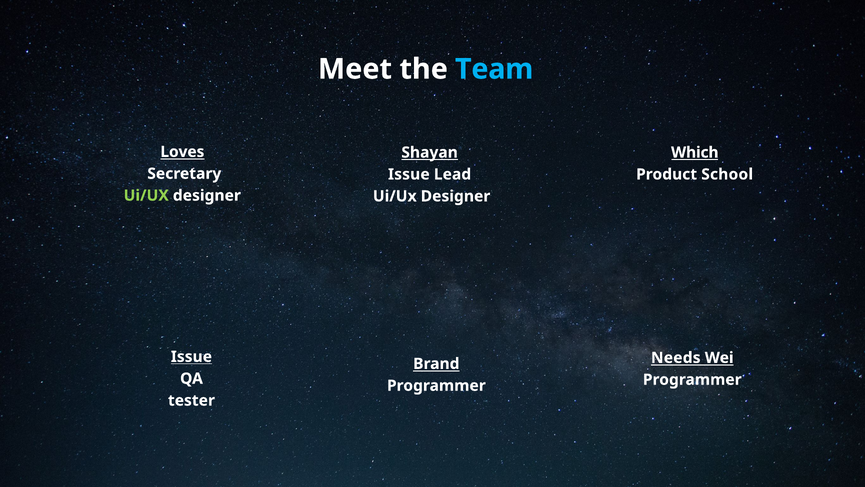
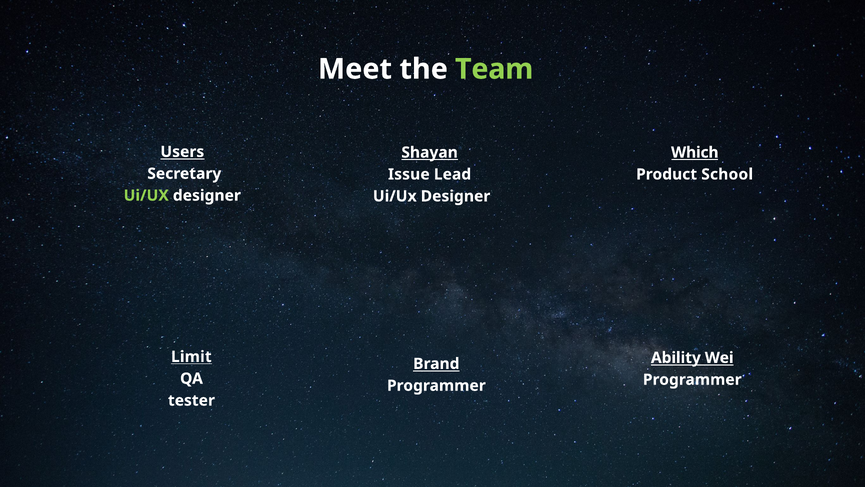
Team colour: light blue -> light green
Loves: Loves -> Users
Issue at (191, 356): Issue -> Limit
Needs: Needs -> Ability
